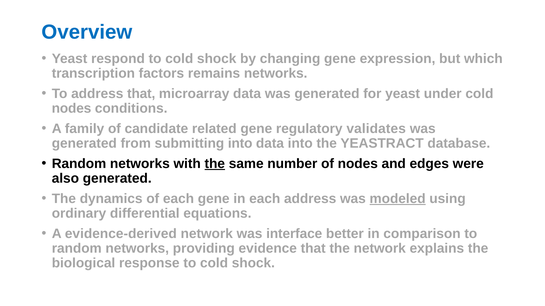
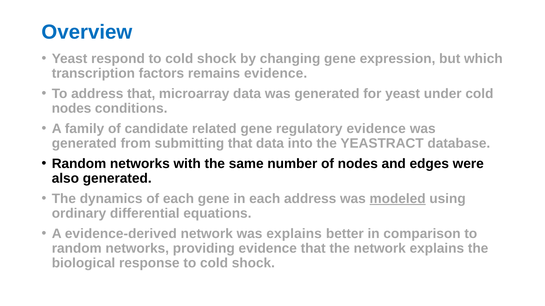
remains networks: networks -> evidence
regulatory validates: validates -> evidence
submitting into: into -> that
the at (215, 164) underline: present -> none
was interface: interface -> explains
